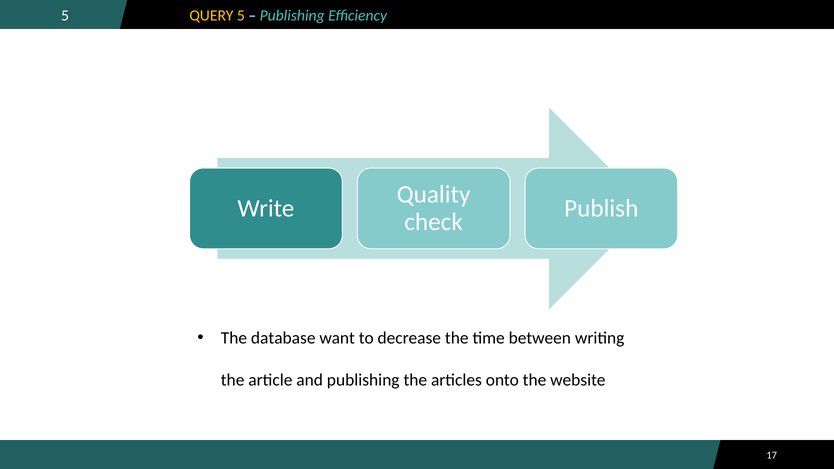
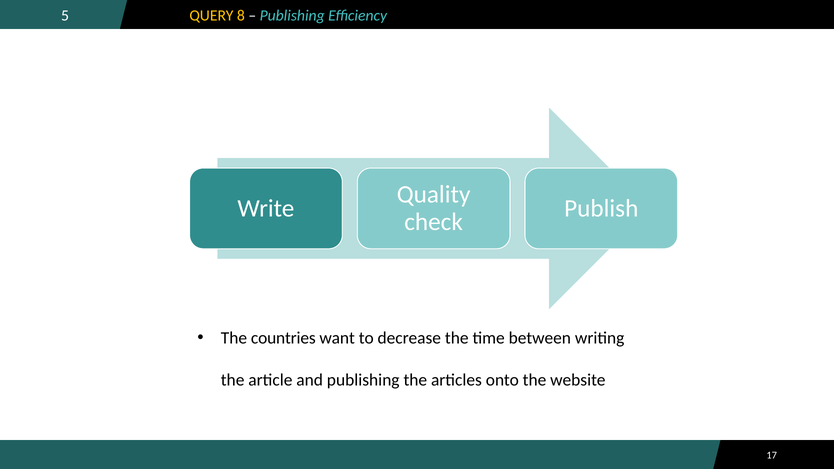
QUERY 5: 5 -> 8
database: database -> countries
